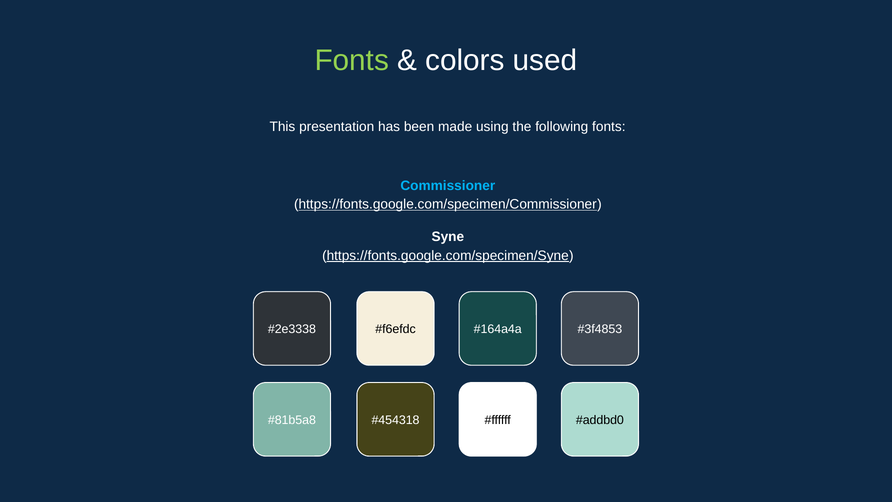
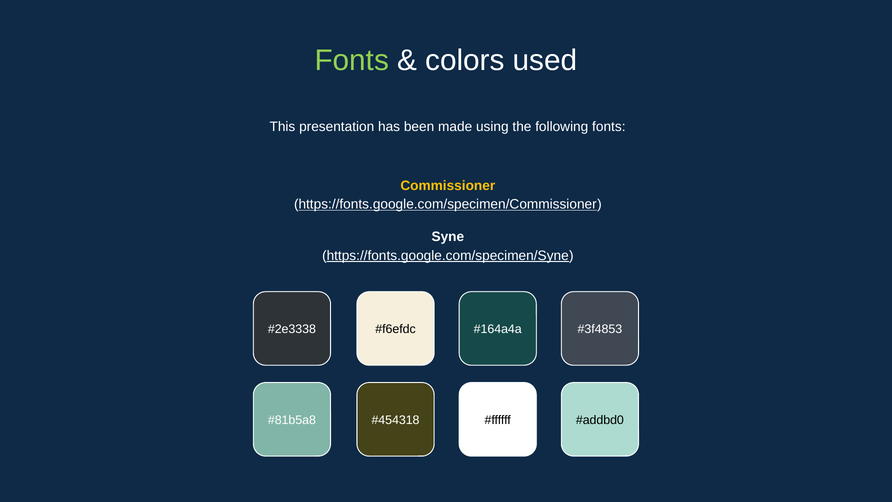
Commissioner colour: light blue -> yellow
